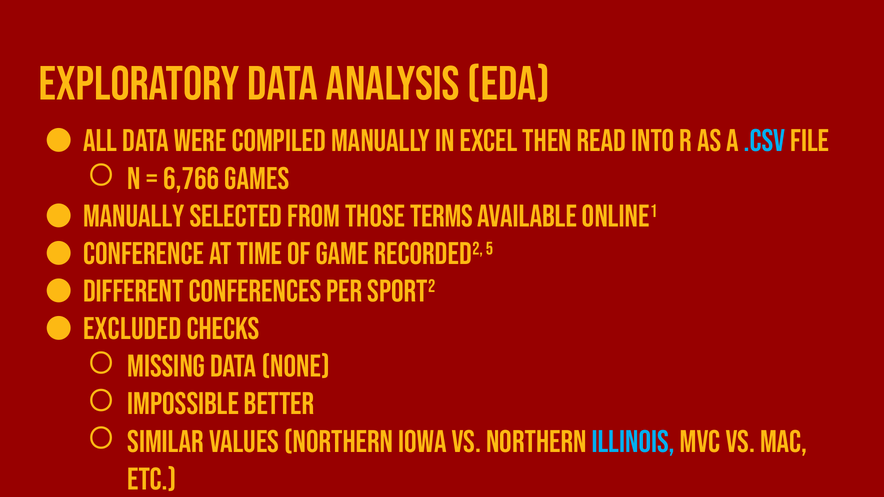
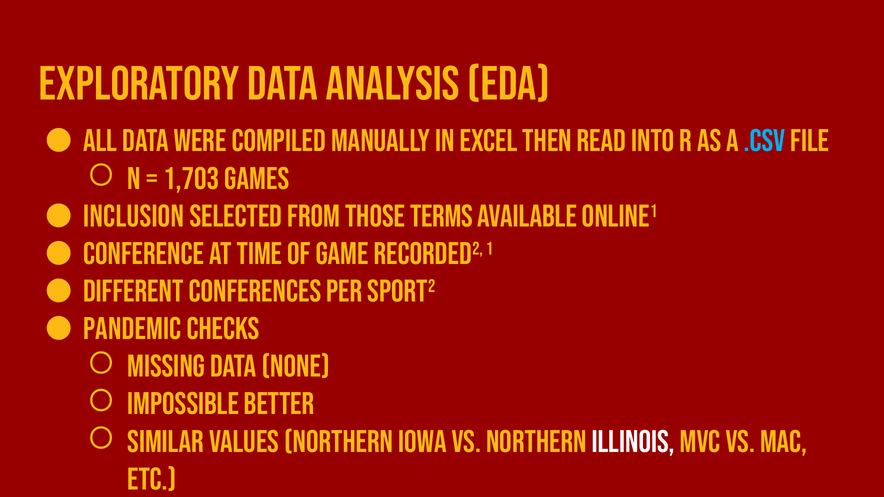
6,766: 6,766 -> 1,703
Manually at (134, 216): Manually -> Inclusion
5: 5 -> 1
Excluded: Excluded -> Pandemic
Illinois colour: light blue -> white
